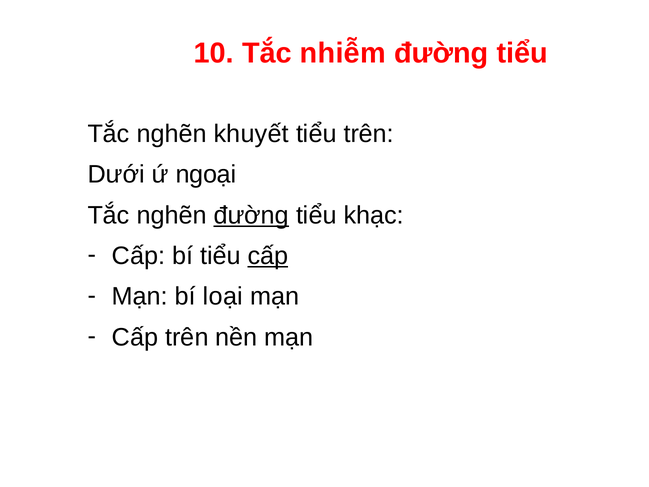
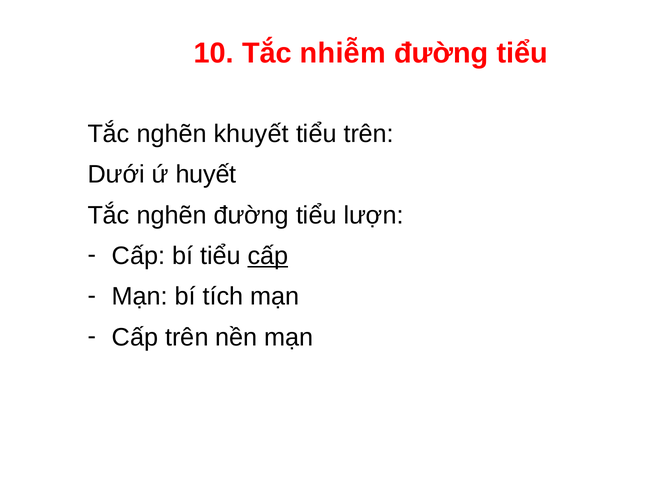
ngoại: ngoại -> huyết
đường at (251, 215) underline: present -> none
khạc: khạc -> lượn
loại: loại -> tích
